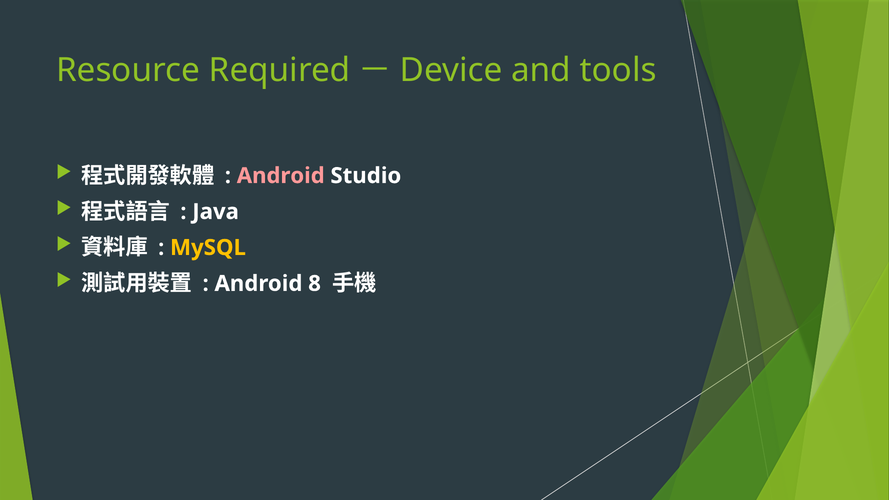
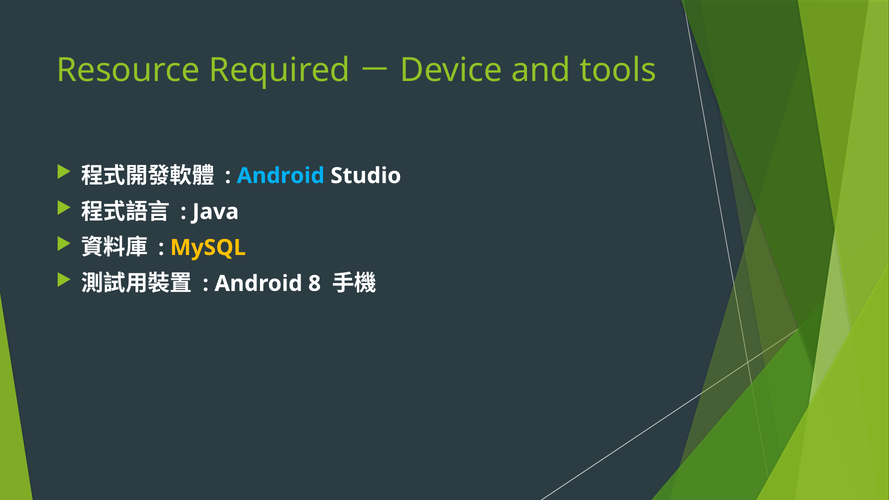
Android at (281, 176) colour: pink -> light blue
